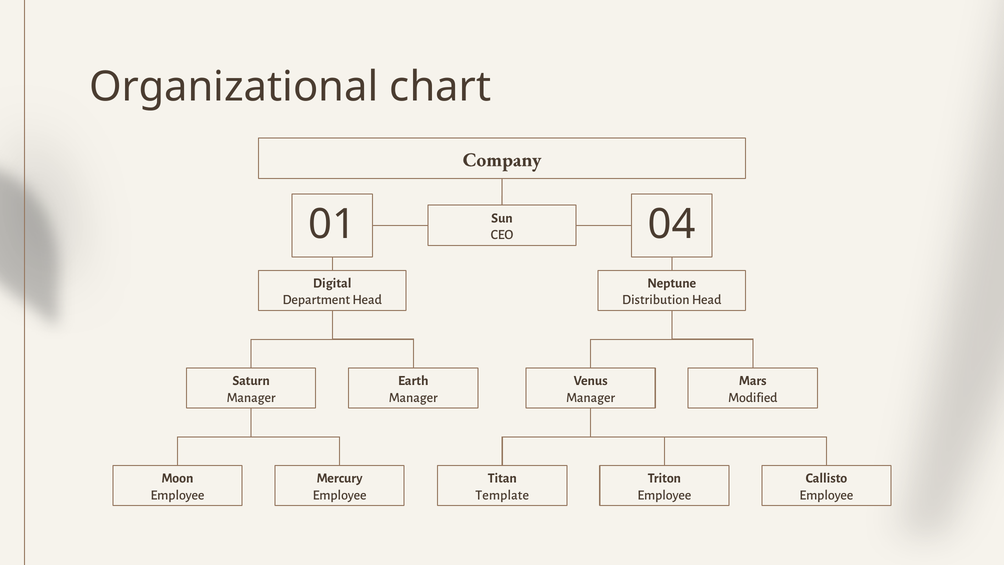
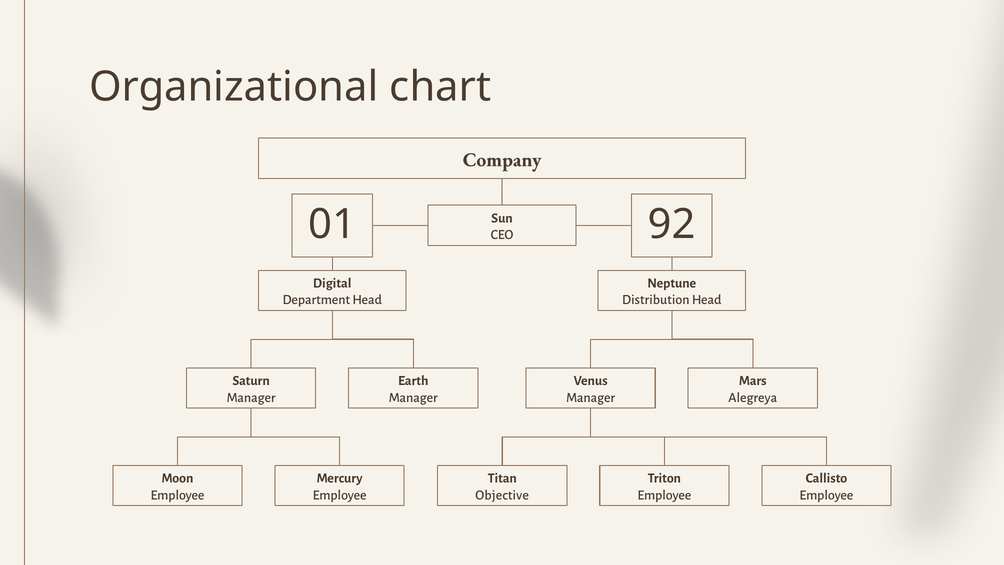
04: 04 -> 92
Modified: Modified -> Alegreya
Template: Template -> Objective
